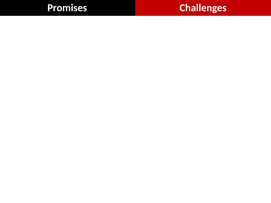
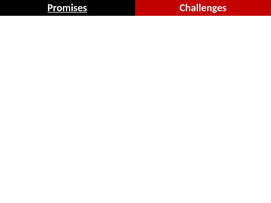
Promises underline: none -> present
